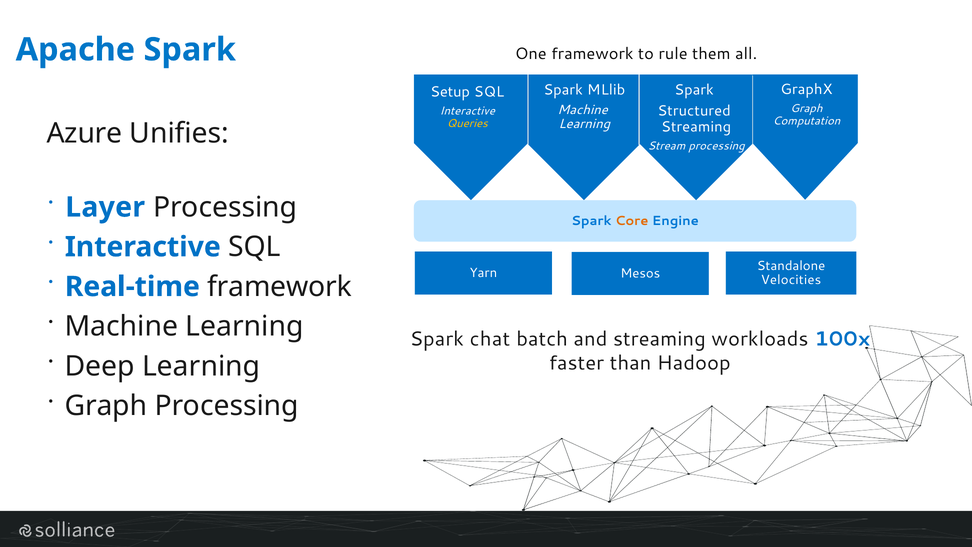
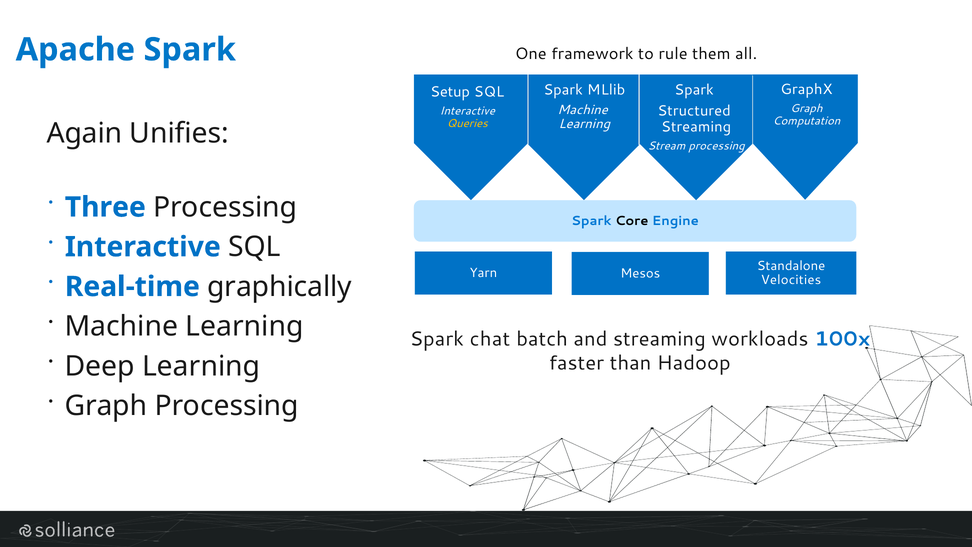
Azure: Azure -> Again
Layer: Layer -> Three
Core colour: orange -> black
Real-time framework: framework -> graphically
